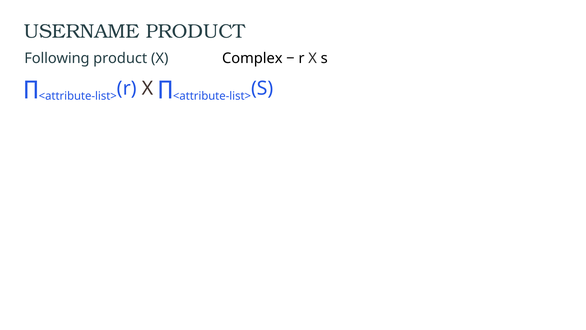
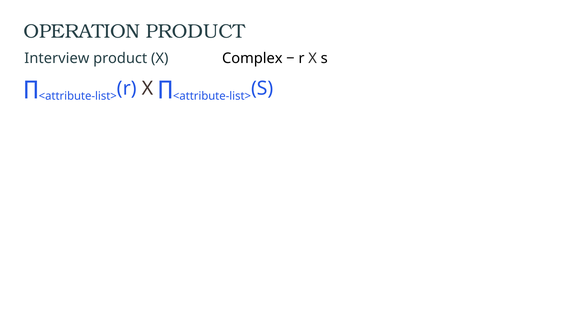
USERNAME: USERNAME -> OPERATION
Following: Following -> Interview
